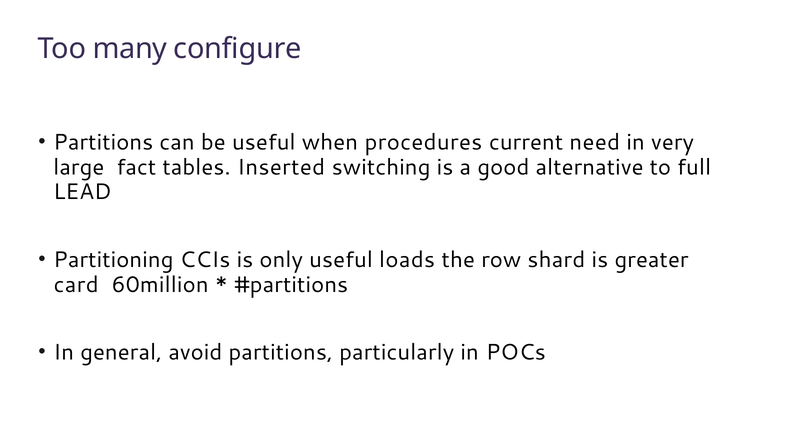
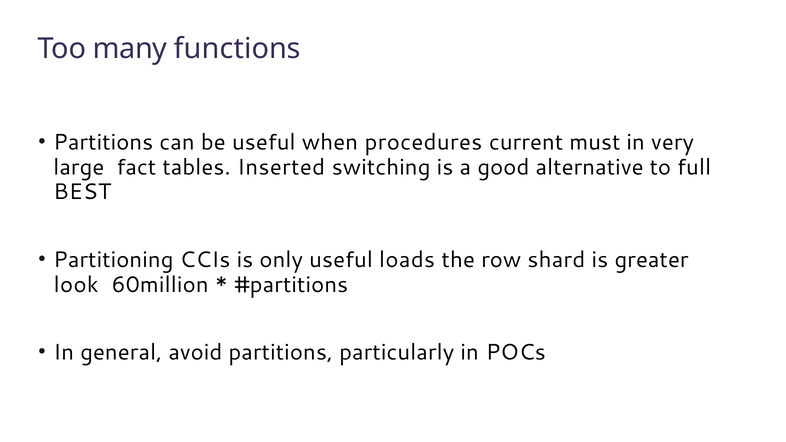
configure: configure -> functions
need: need -> must
LEAD: LEAD -> BEST
card: card -> look
